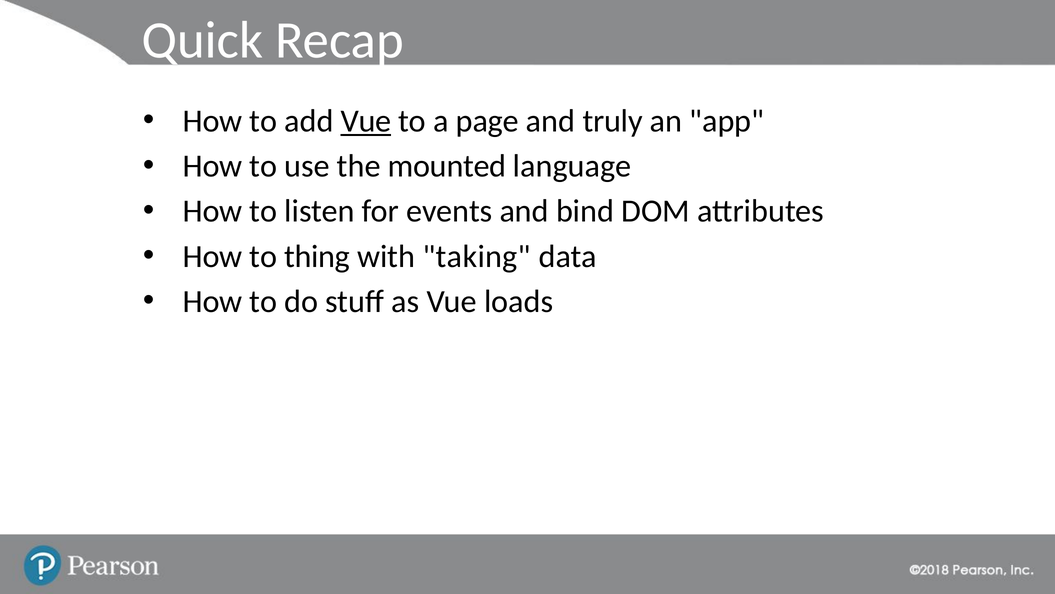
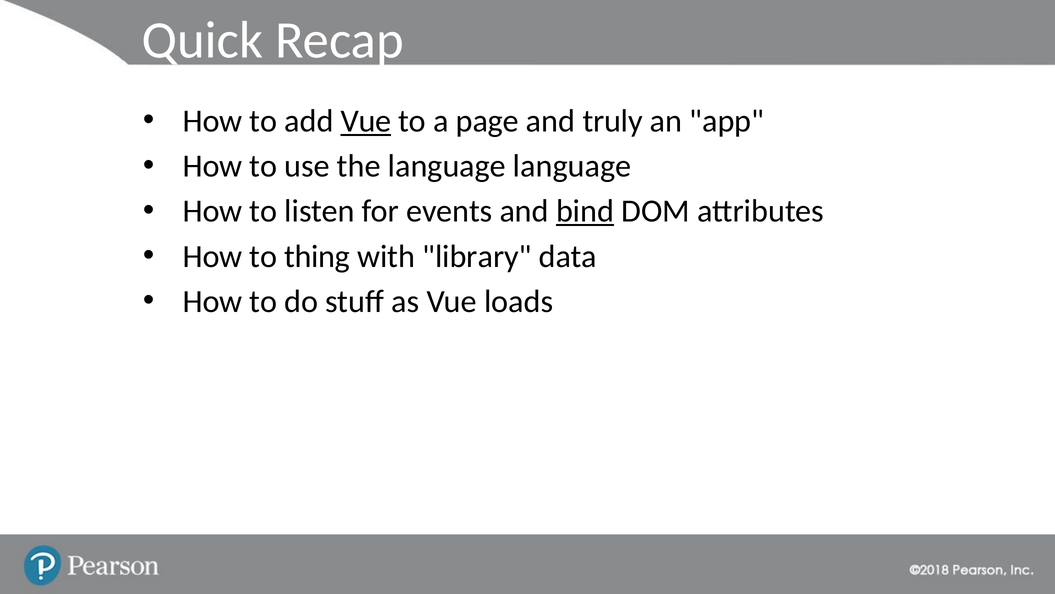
the mounted: mounted -> language
bind underline: none -> present
taking: taking -> library
